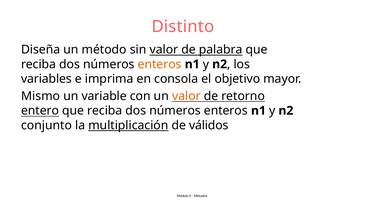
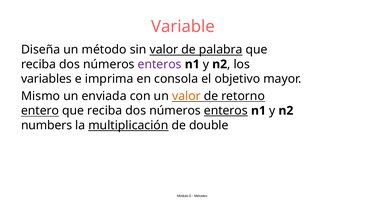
Distinto: Distinto -> Variable
enteros at (160, 64) colour: orange -> purple
variable: variable -> enviada
enteros at (226, 111) underline: none -> present
conjunto: conjunto -> numbers
válidos: válidos -> double
